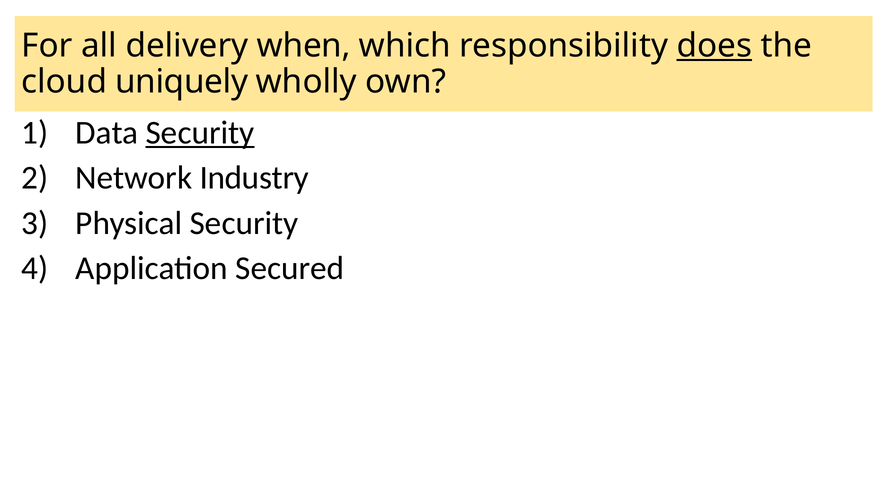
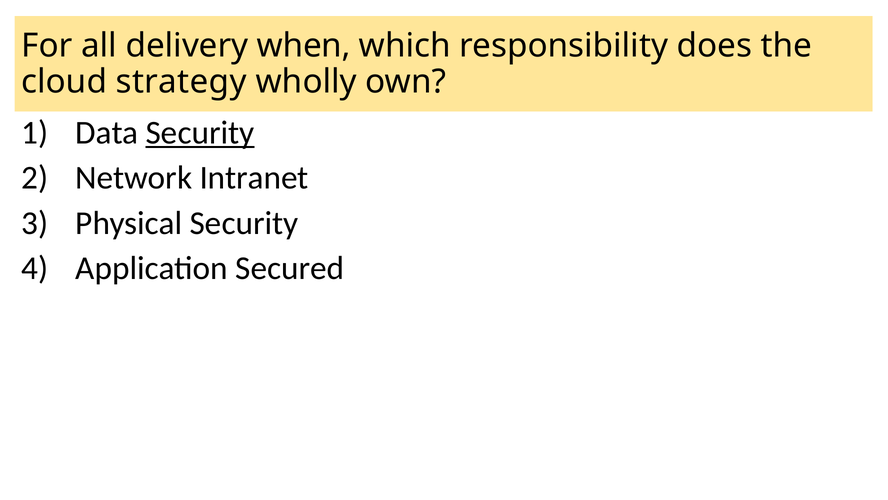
does underline: present -> none
uniquely: uniquely -> strategy
Industry: Industry -> Intranet
